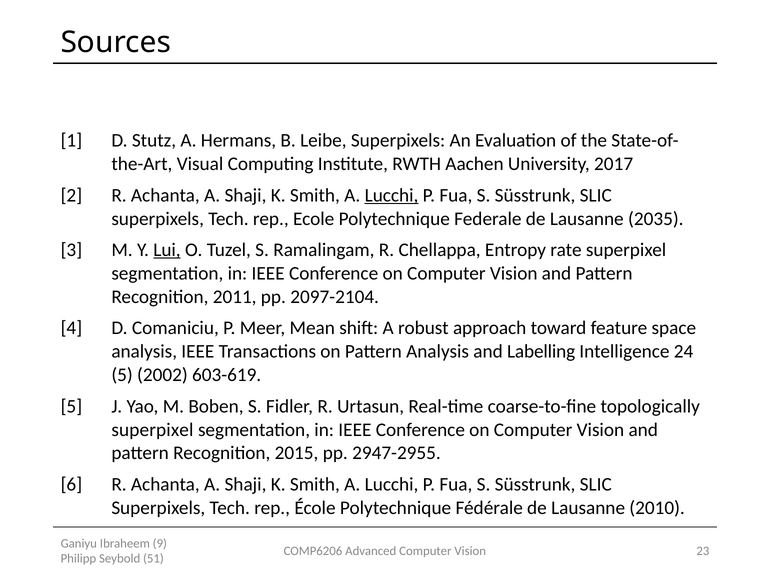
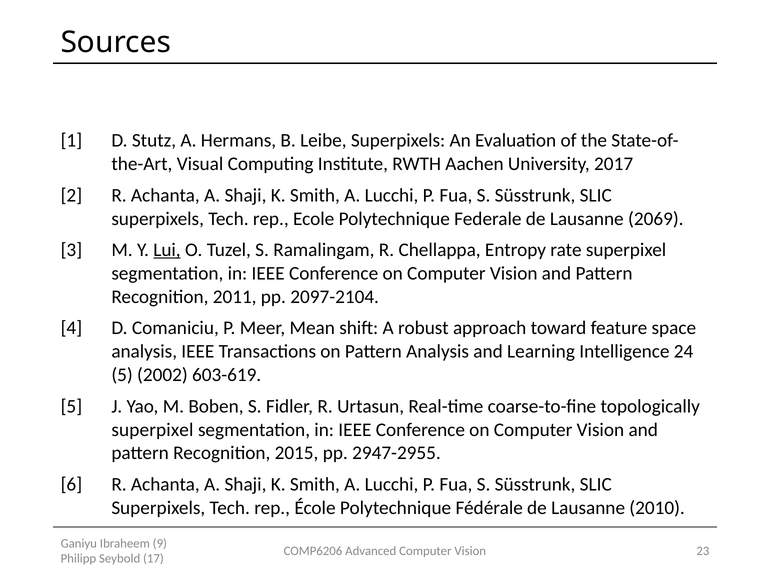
Lucchi at (392, 195) underline: present -> none
2035: 2035 -> 2069
Labelling: Labelling -> Learning
51: 51 -> 17
